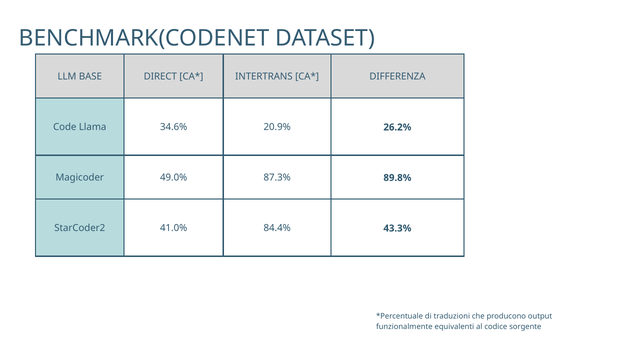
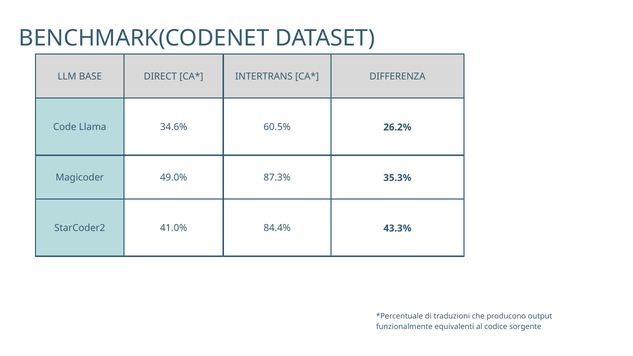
20.9%: 20.9% -> 60.5%
89.8%: 89.8% -> 35.3%
